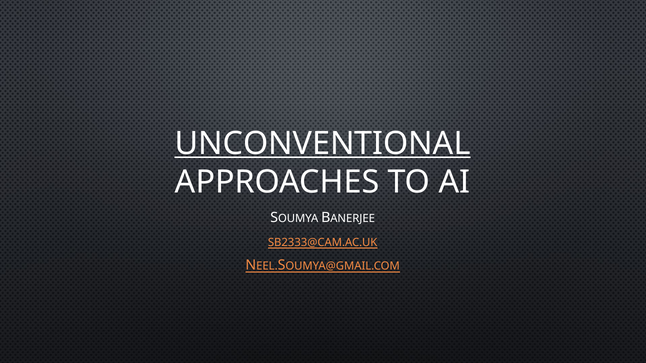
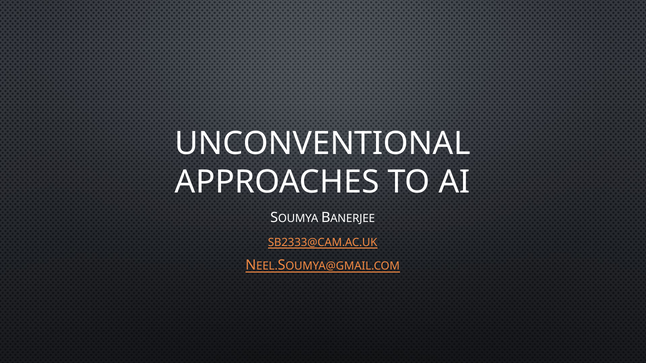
UNCONVENTIONAL underline: present -> none
